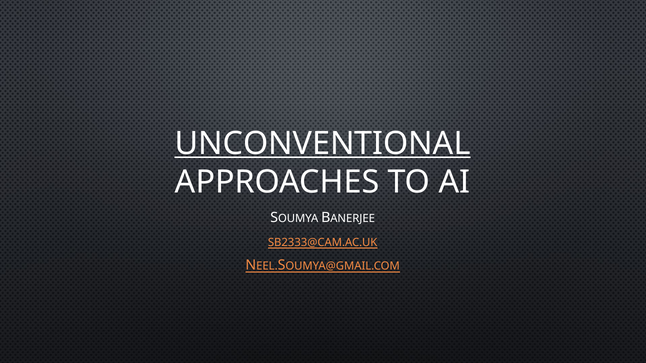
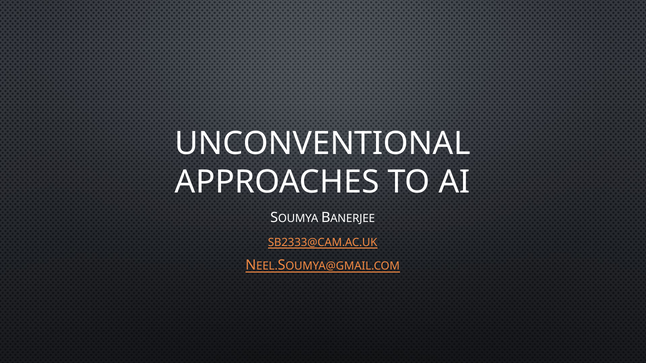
UNCONVENTIONAL underline: present -> none
